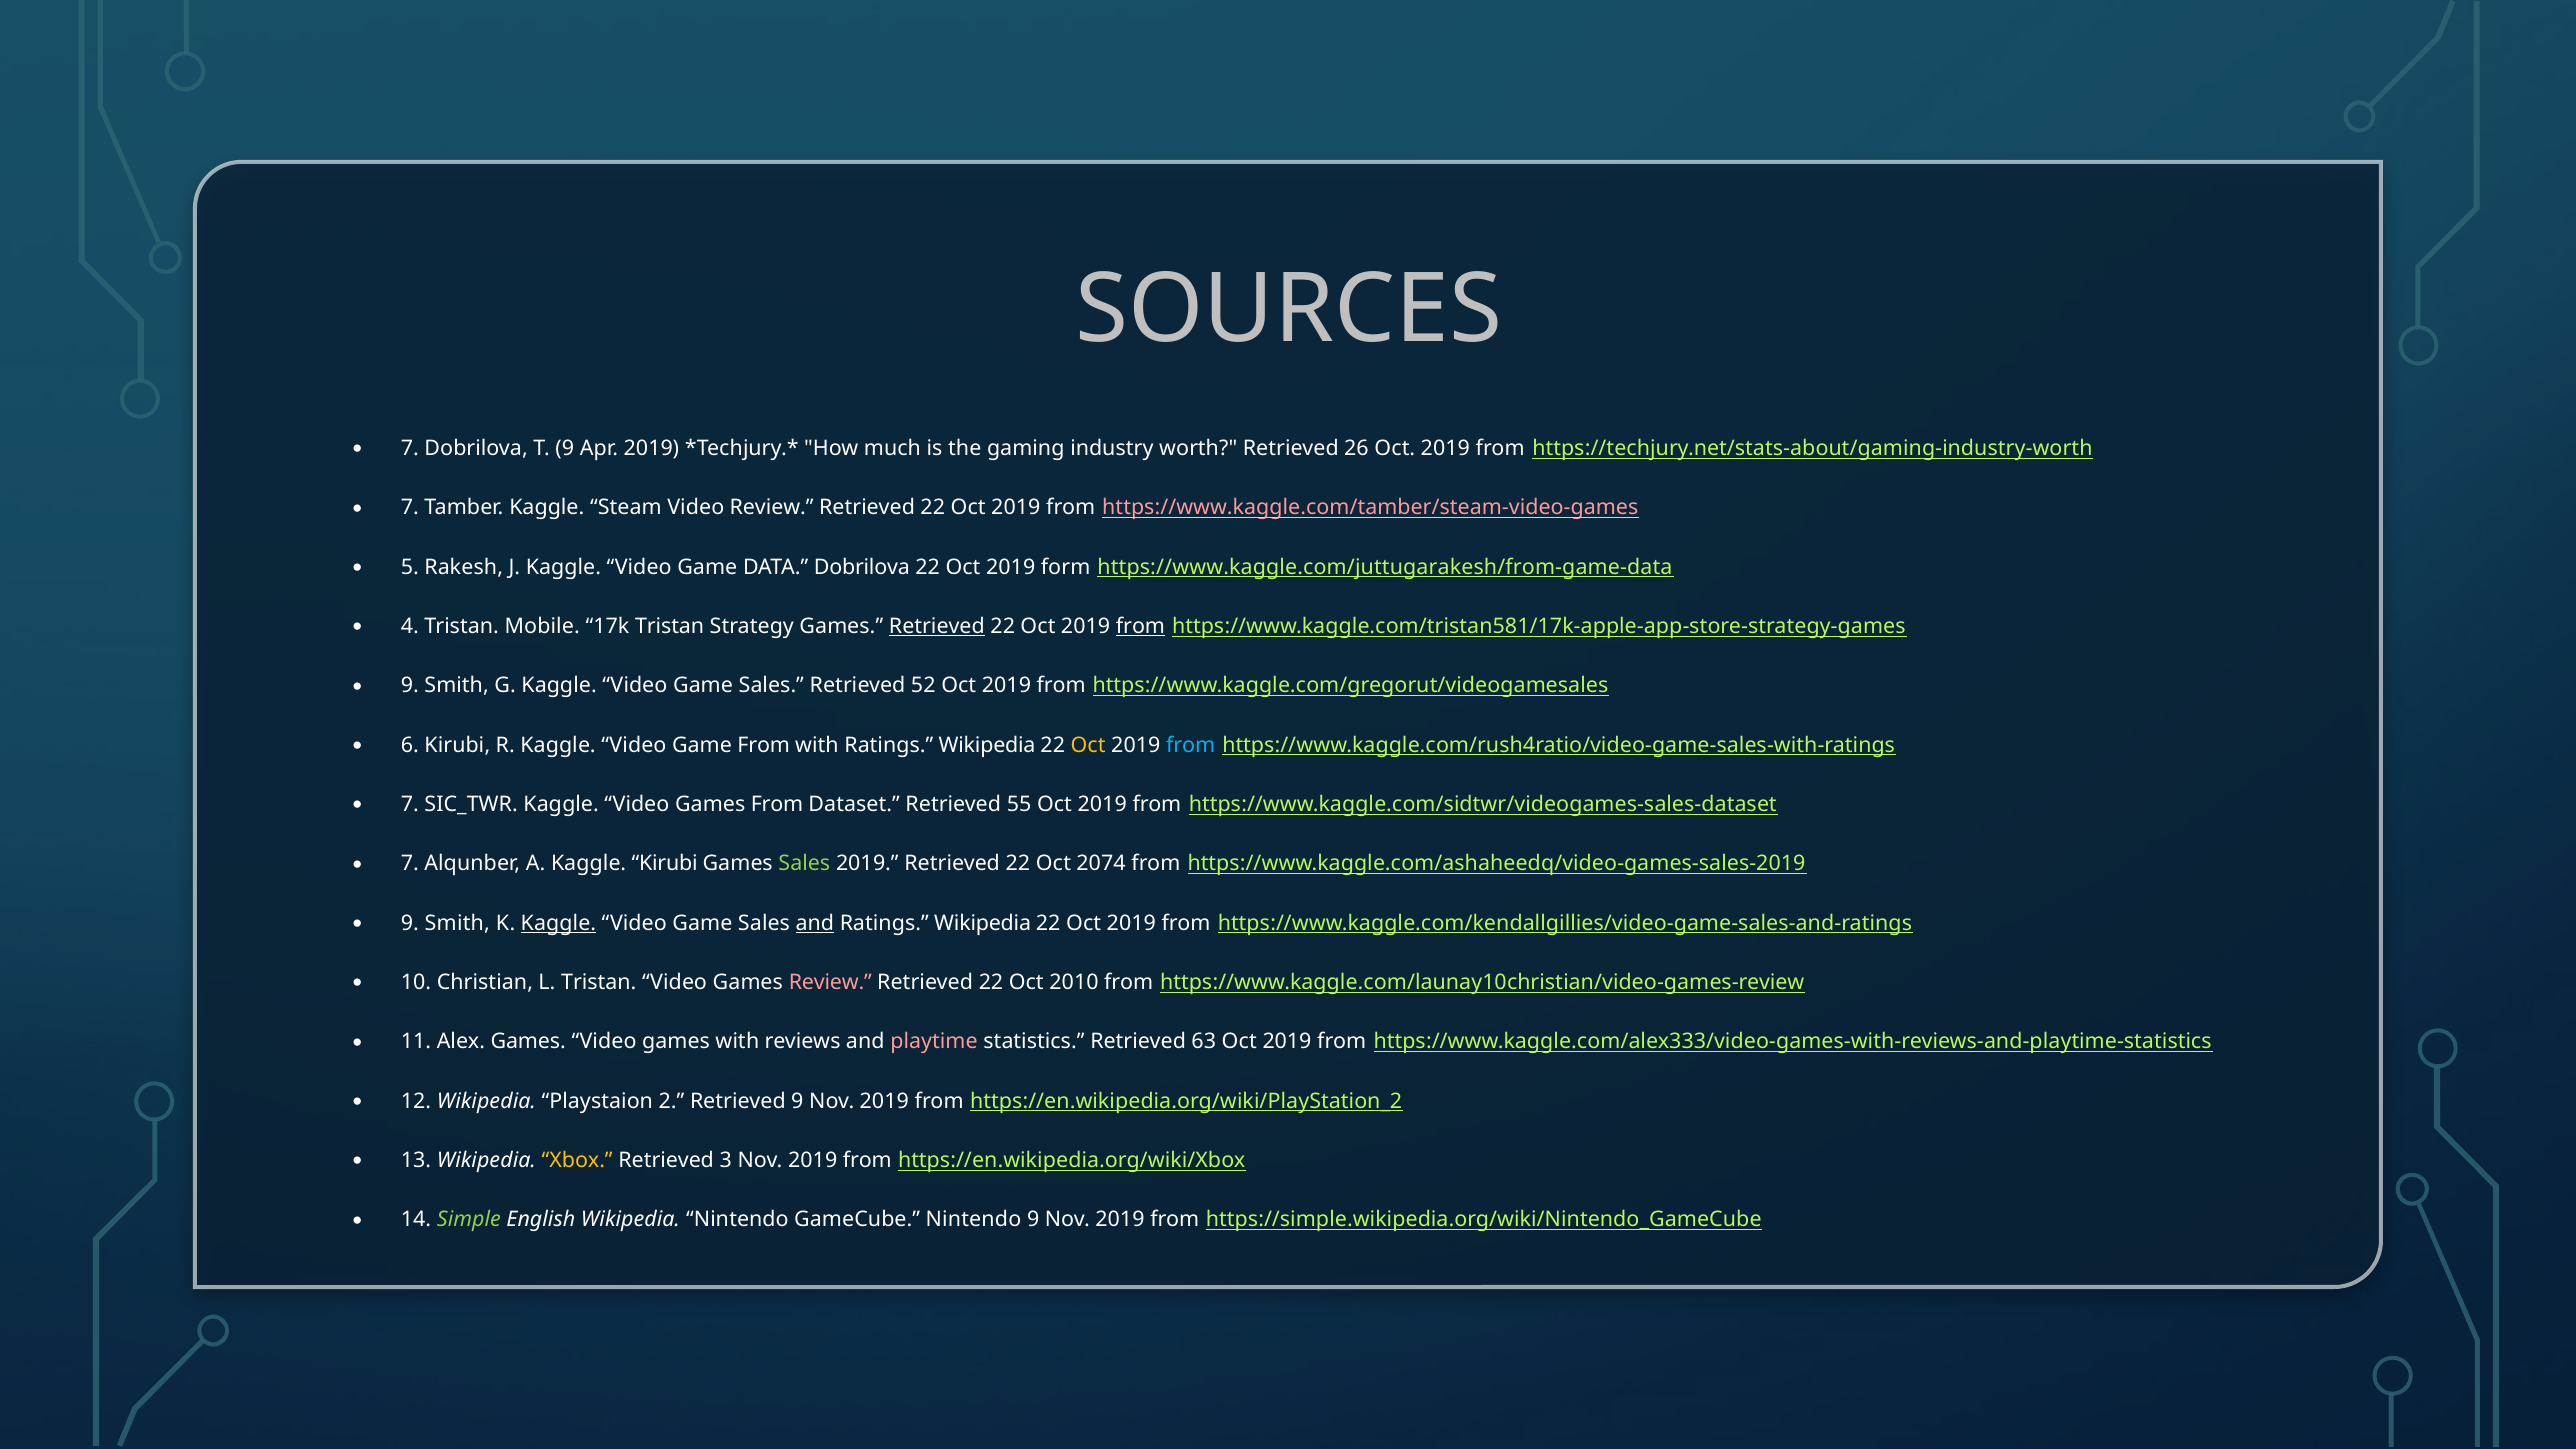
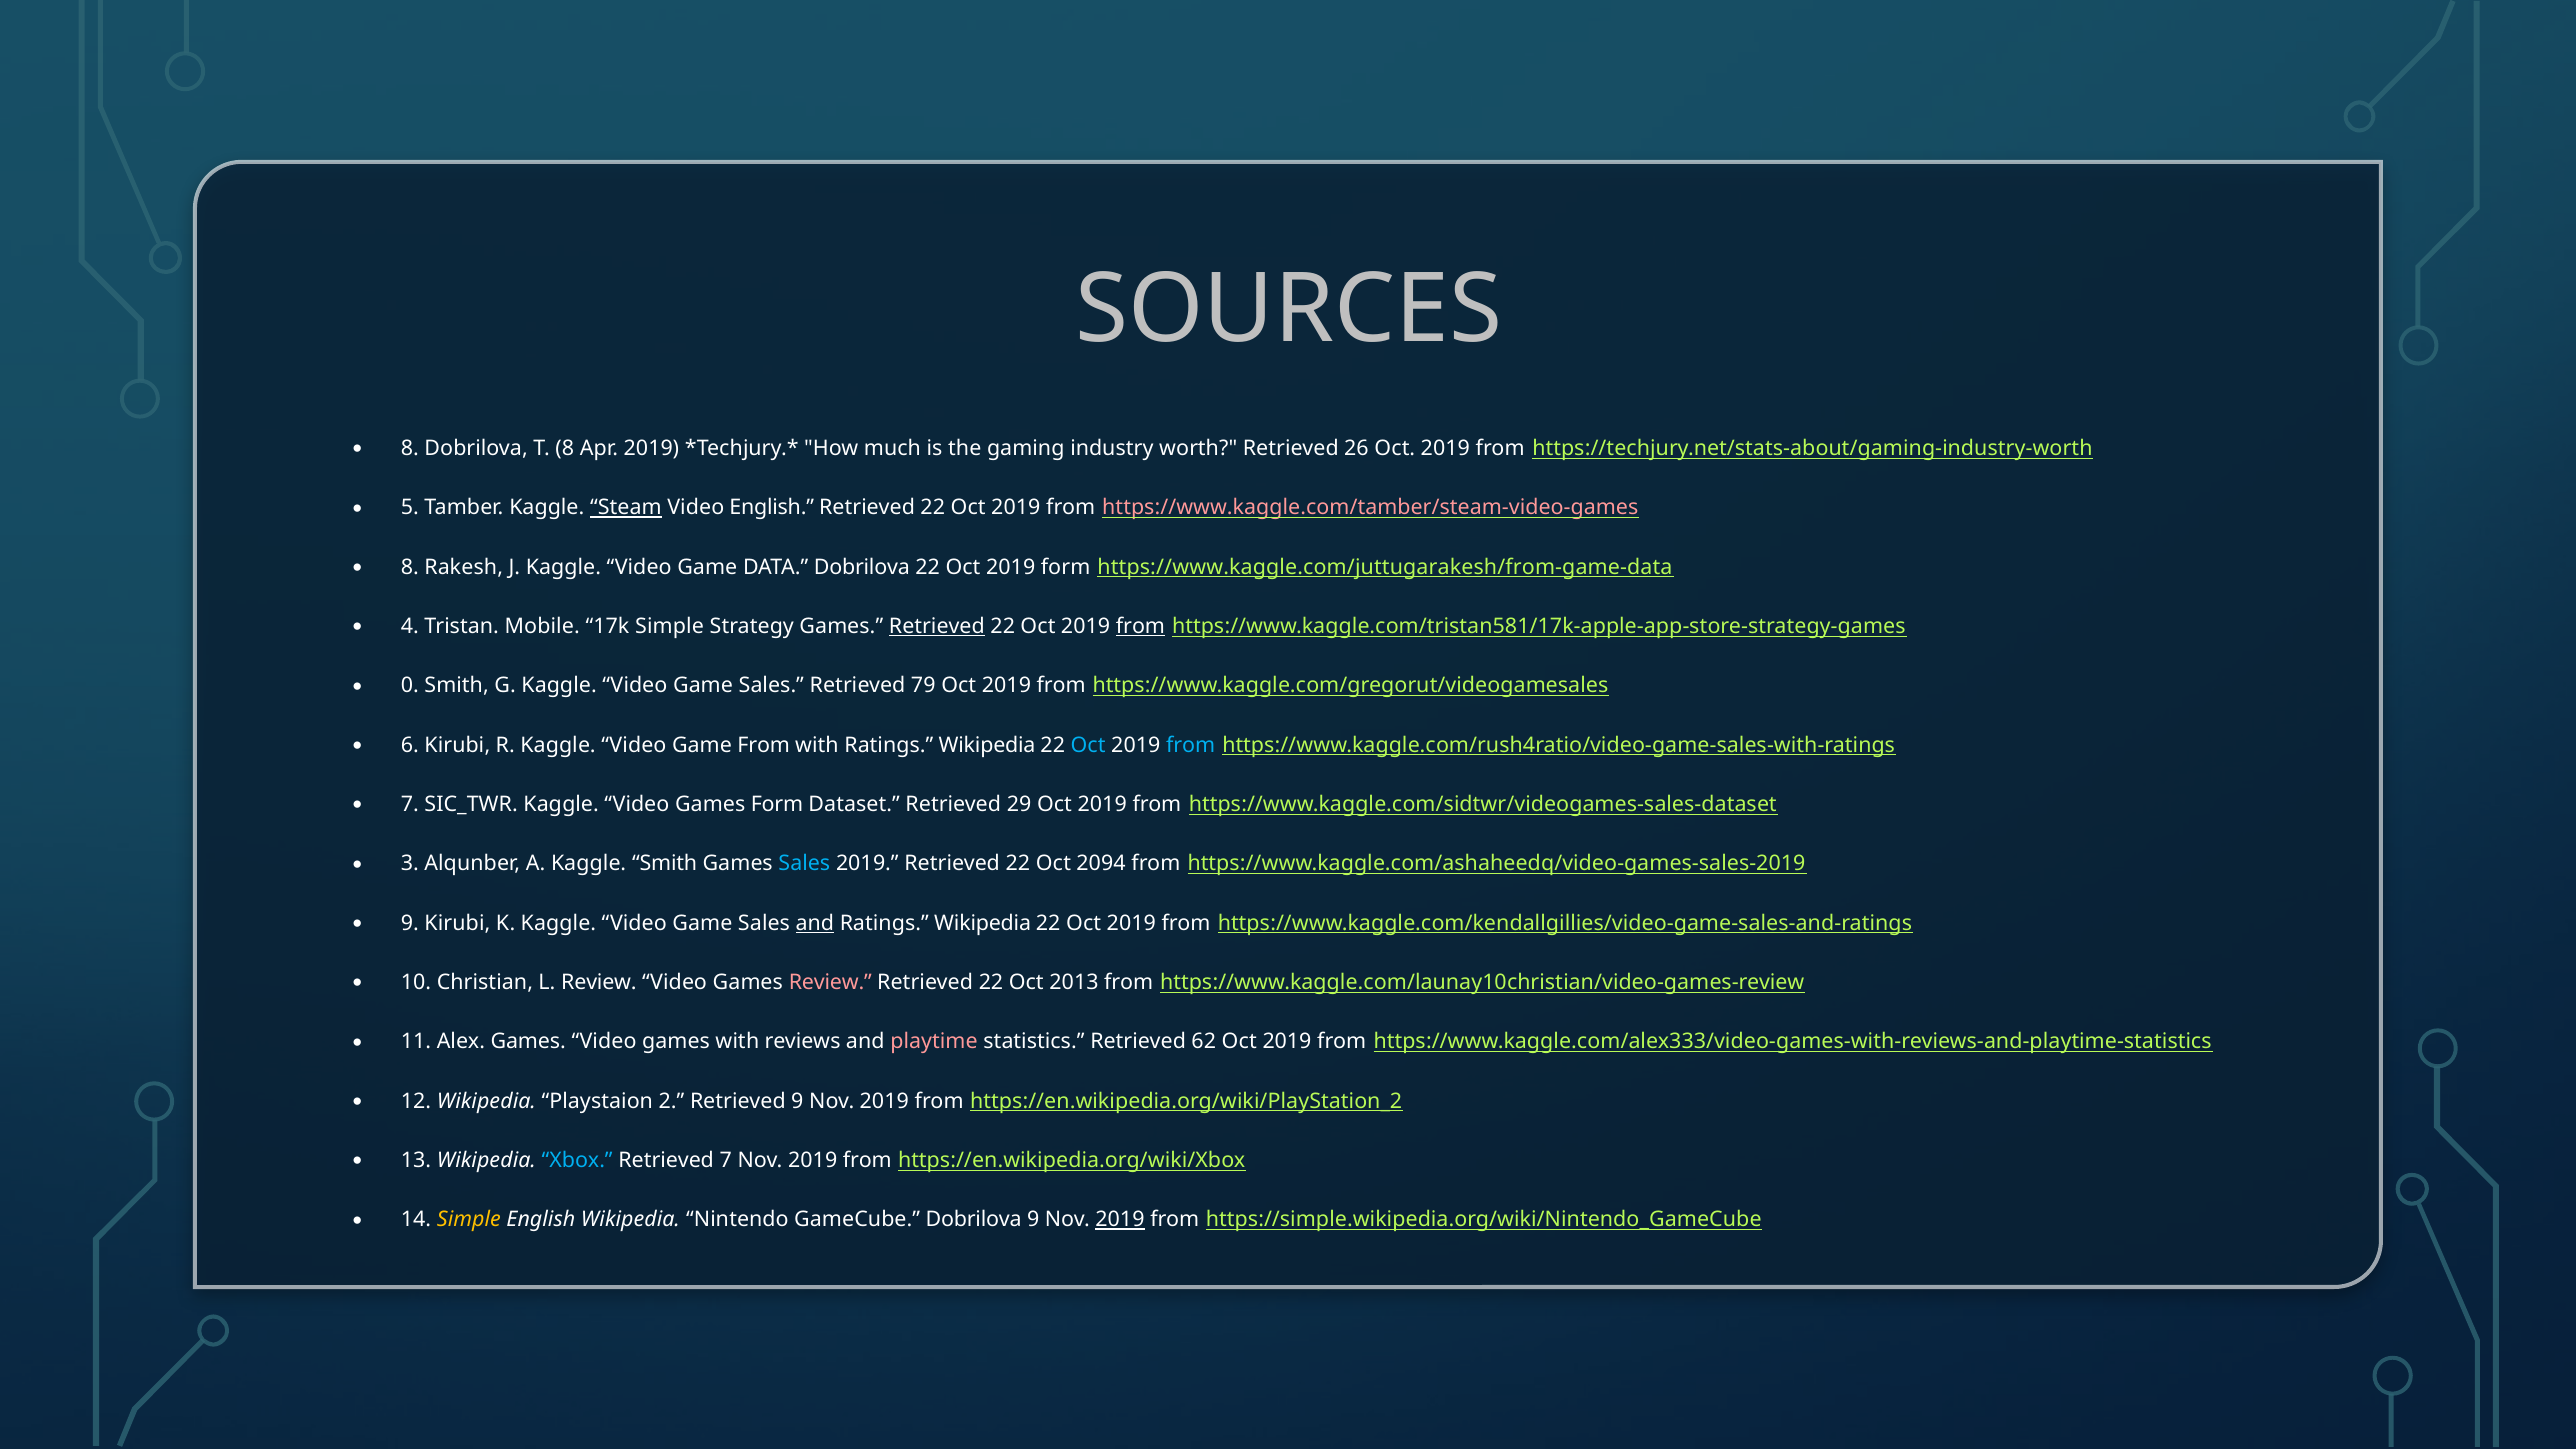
7 at (410, 448): 7 -> 8
T 9: 9 -> 8
7 at (410, 508): 7 -> 5
Steam underline: none -> present
Video Review: Review -> English
5 at (410, 567): 5 -> 8
17k Tristan: Tristan -> Simple
9 at (410, 686): 9 -> 0
52: 52 -> 79
Oct at (1088, 745) colour: yellow -> light blue
Games From: From -> Form
55: 55 -> 29
7 at (410, 864): 7 -> 3
Kaggle Kirubi: Kirubi -> Smith
Sales at (804, 864) colour: light green -> light blue
2074: 2074 -> 2094
Smith at (457, 923): Smith -> Kirubi
Kaggle at (558, 923) underline: present -> none
L Tristan: Tristan -> Review
2010: 2010 -> 2013
63: 63 -> 62
Xbox colour: yellow -> light blue
Retrieved 3: 3 -> 7
Simple at (469, 1220) colour: light green -> yellow
GameCube Nintendo: Nintendo -> Dobrilova
2019 at (1120, 1220) underline: none -> present
